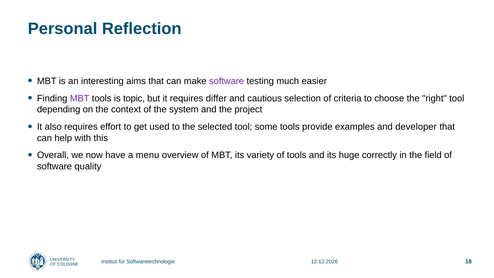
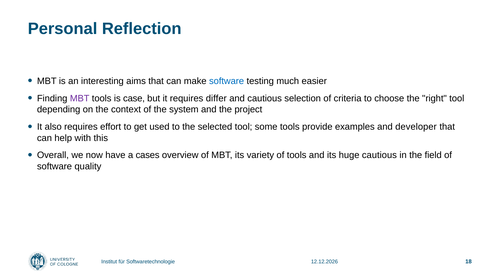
software at (227, 81) colour: purple -> blue
topic: topic -> case
menu: menu -> cases
huge correctly: correctly -> cautious
